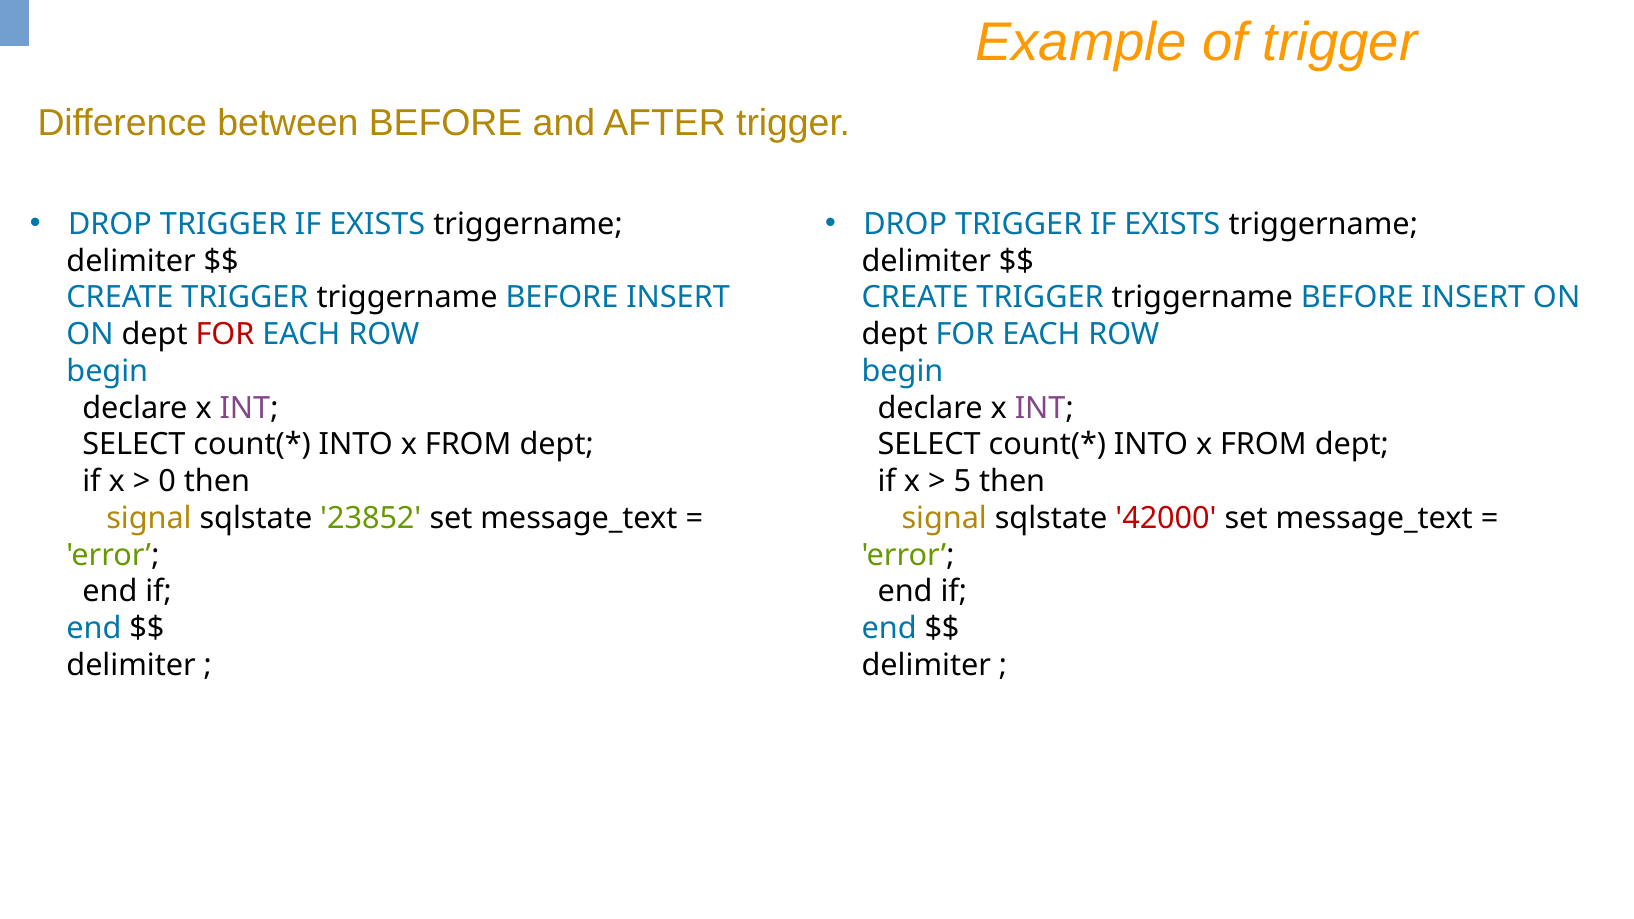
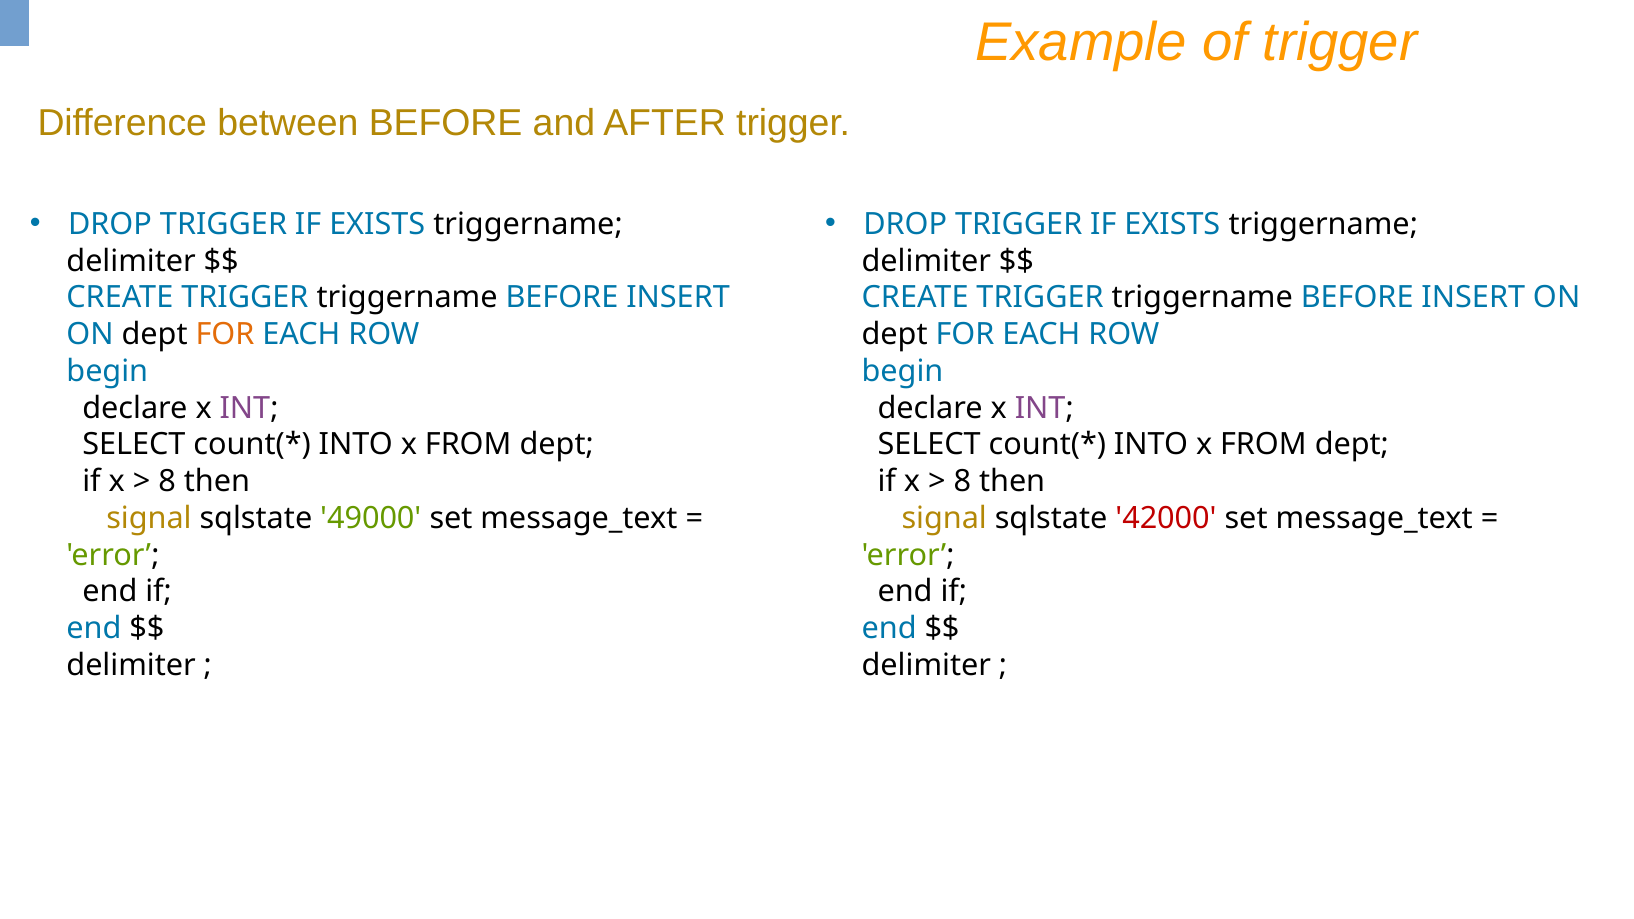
FOR at (225, 334) colour: red -> orange
0 at (167, 482): 0 -> 8
5 at (962, 482): 5 -> 8
23852: 23852 -> 49000
